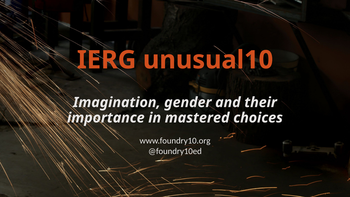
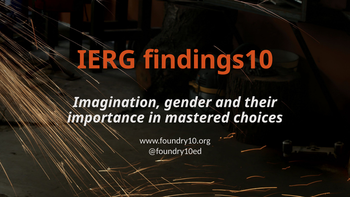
unusual10: unusual10 -> findings10
